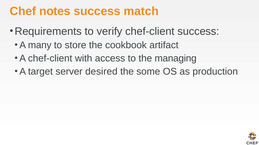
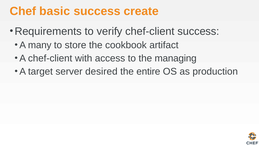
notes: notes -> basic
match: match -> create
some: some -> entire
